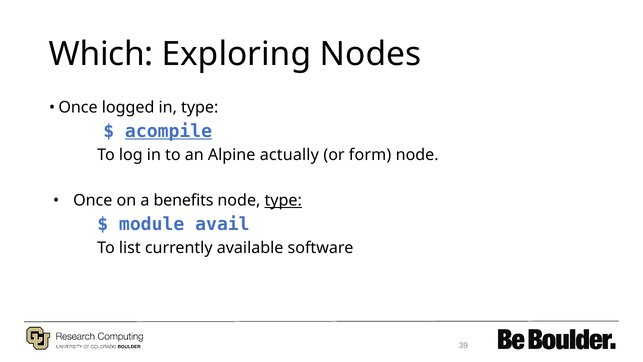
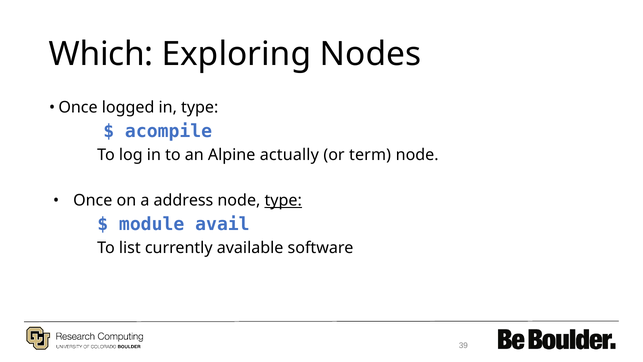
acompile underline: present -> none
form: form -> term
benefits: benefits -> address
